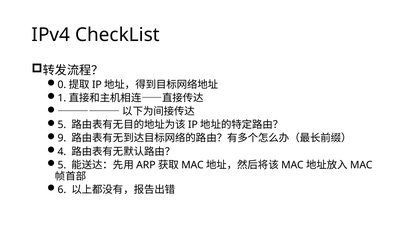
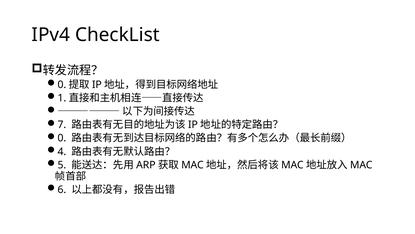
5 at (62, 125): 5 -> 7
9 at (62, 138): 9 -> 0
